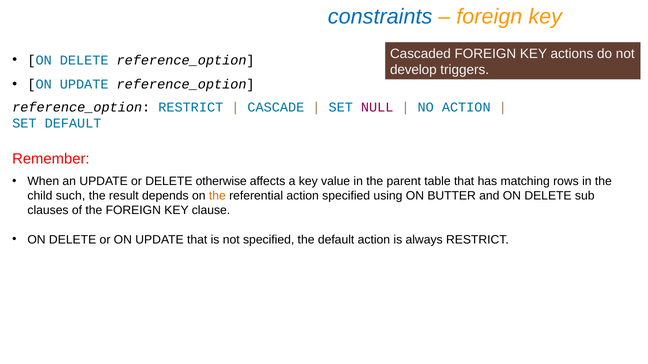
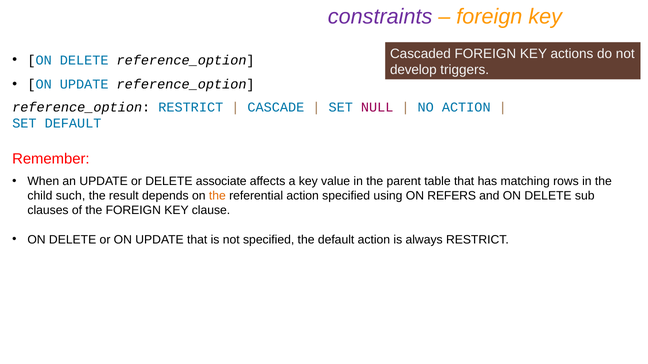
constraints colour: blue -> purple
otherwise: otherwise -> associate
BUTTER: BUTTER -> REFERS
